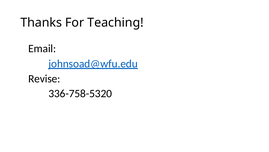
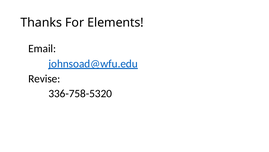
Teaching: Teaching -> Elements
